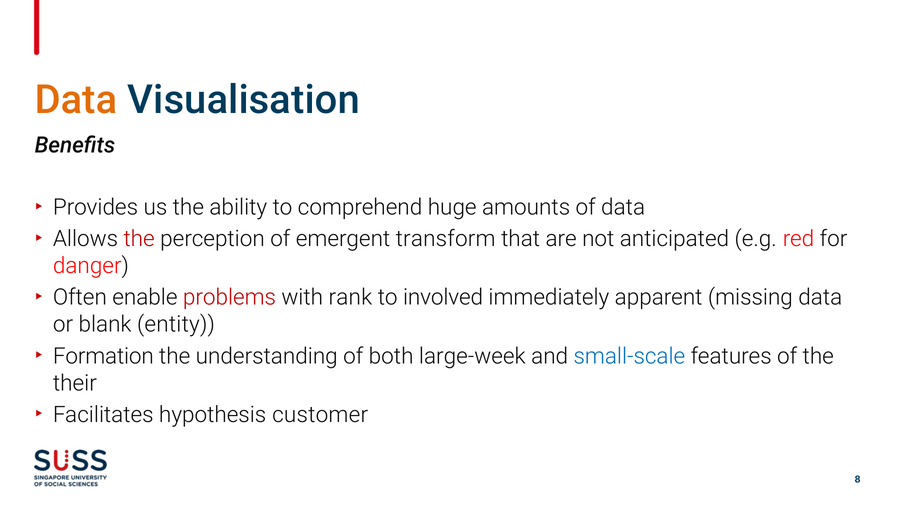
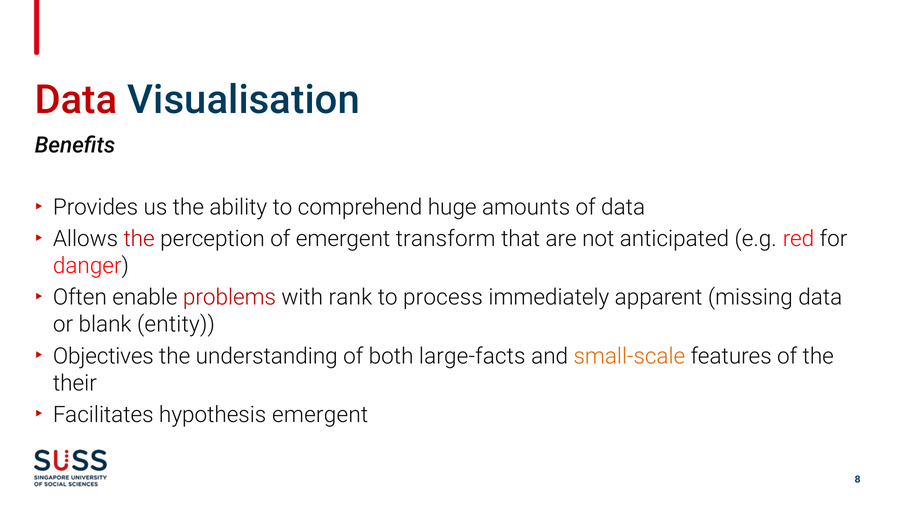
Data at (76, 100) colour: orange -> red
involved: involved -> process
Formation: Formation -> Objectives
large-week: large-week -> large-facts
small-scale colour: blue -> orange
hypothesis customer: customer -> emergent
